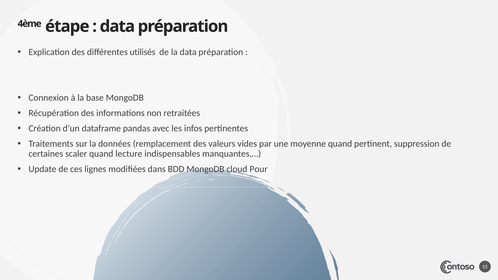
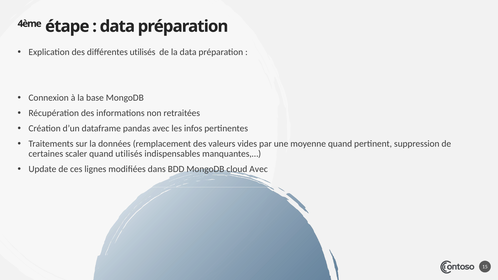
quand lecture: lecture -> utilisés
cloud Pour: Pour -> Avec
